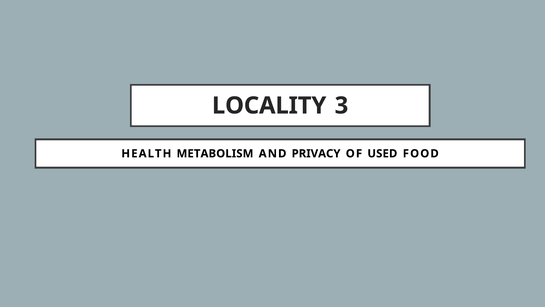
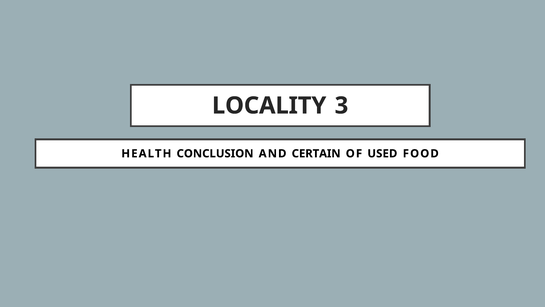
METABOLISM: METABOLISM -> CONCLUSION
PRIVACY: PRIVACY -> CERTAIN
